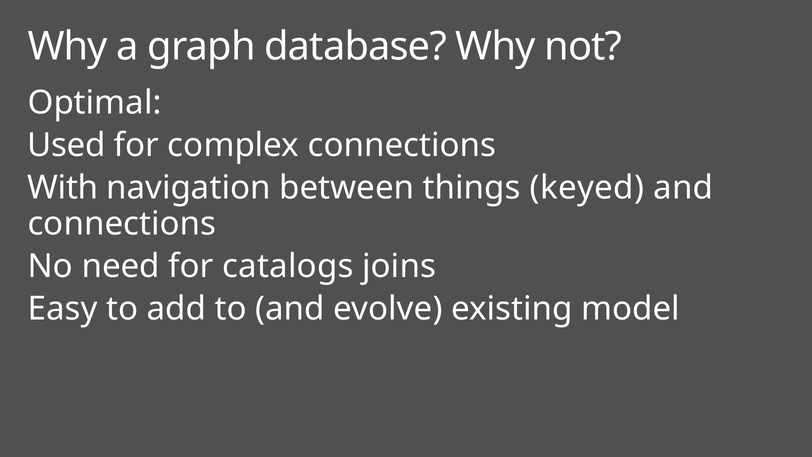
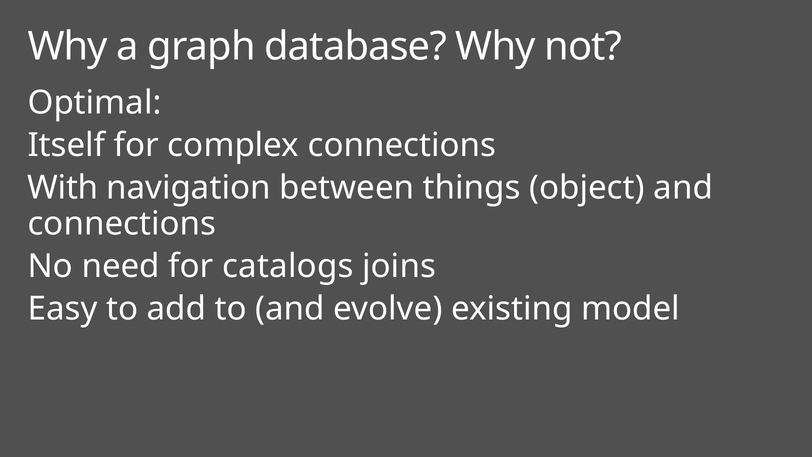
Used: Used -> Itself
keyed: keyed -> object
